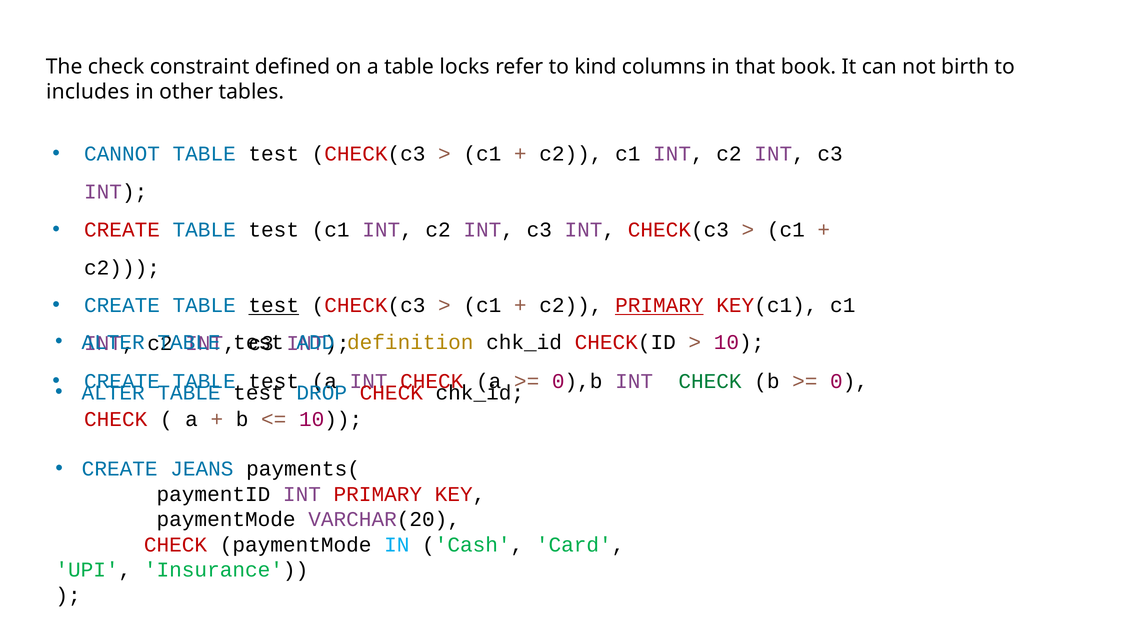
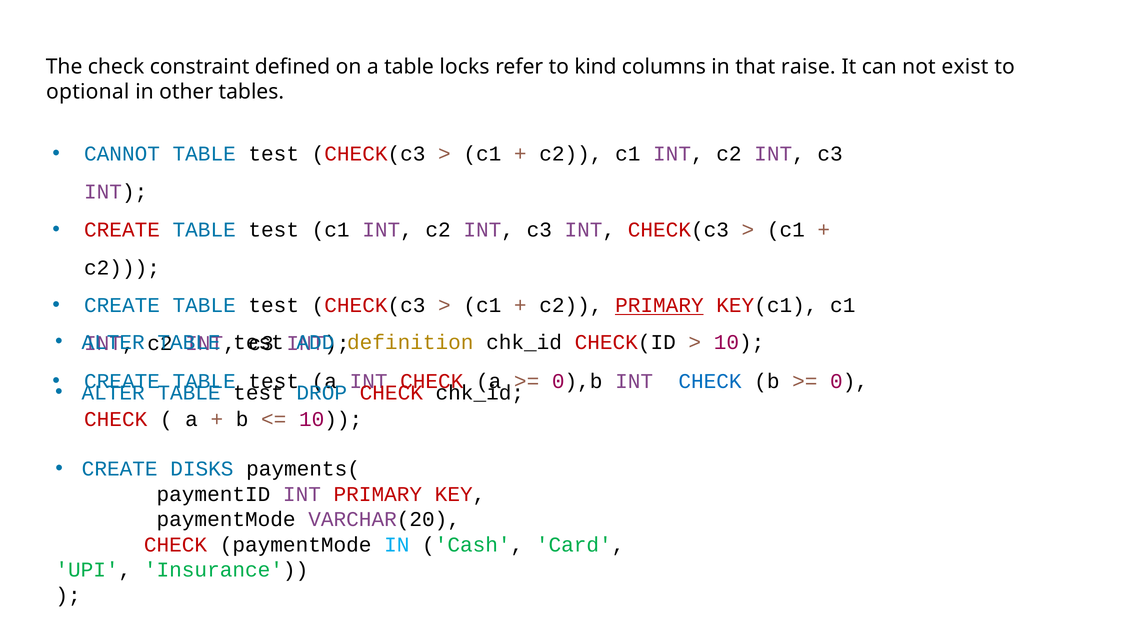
book: book -> raise
birth: birth -> exist
includes: includes -> optional
test at (274, 306) underline: present -> none
CHECK at (710, 382) colour: green -> blue
JEANS: JEANS -> DISKS
